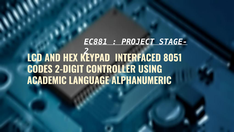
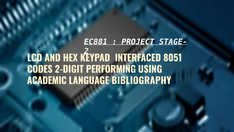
CONTROLLER: CONTROLLER -> PERFORMING
ALPHANUMERIC: ALPHANUMERIC -> BIBLIOGRAPHY
